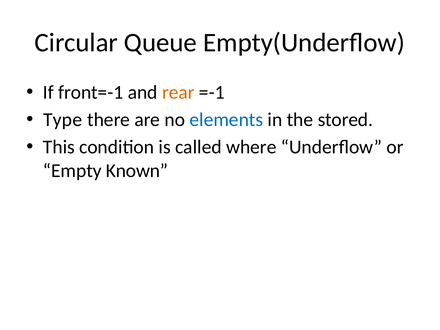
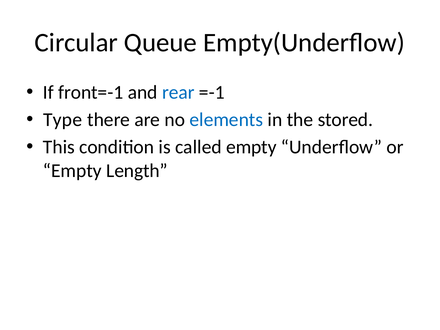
rear colour: orange -> blue
called where: where -> empty
Known: Known -> Length
